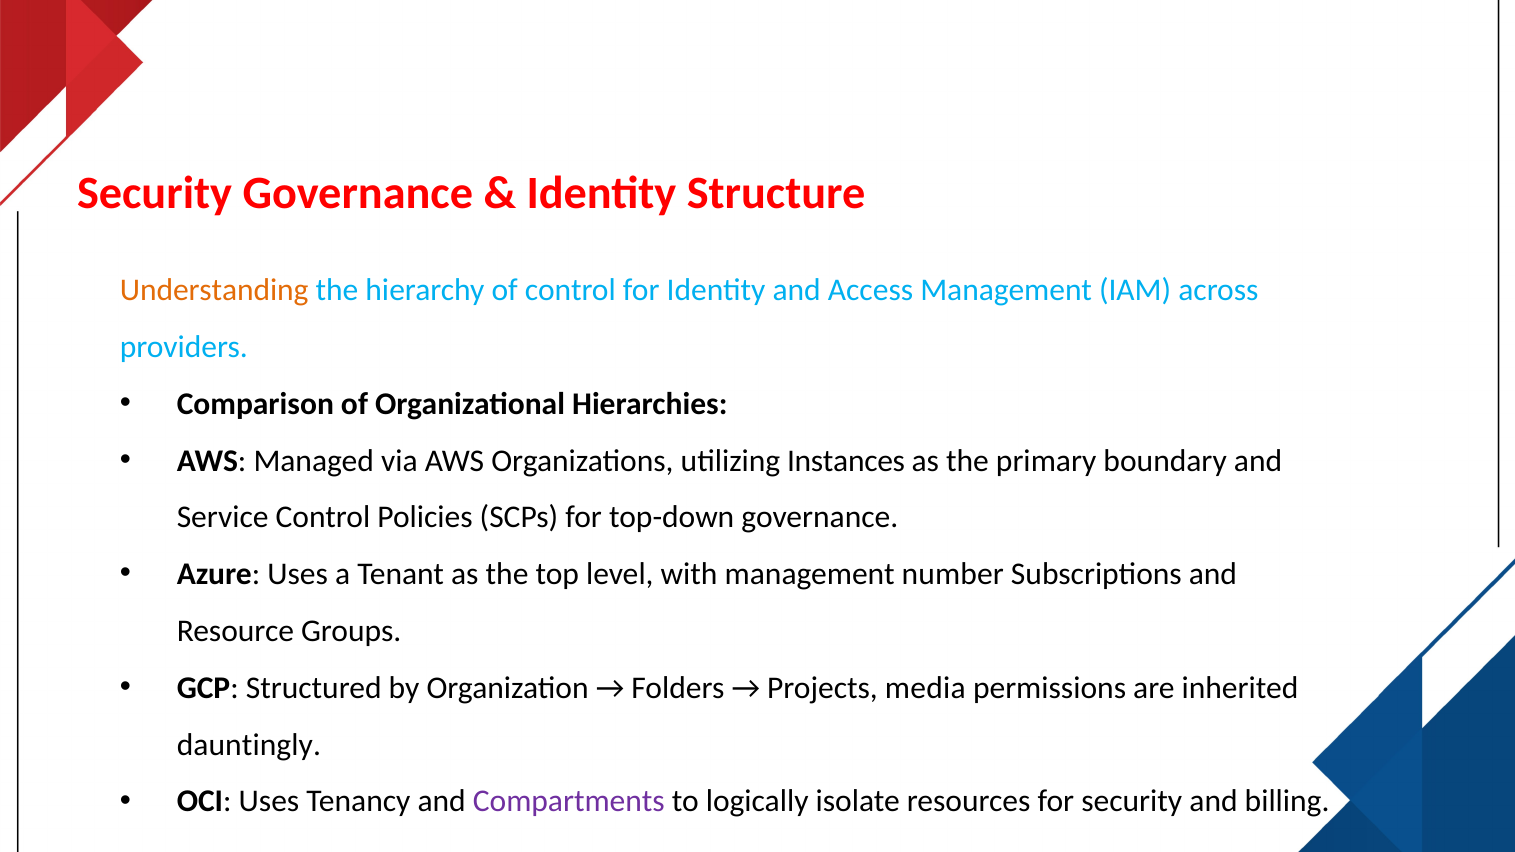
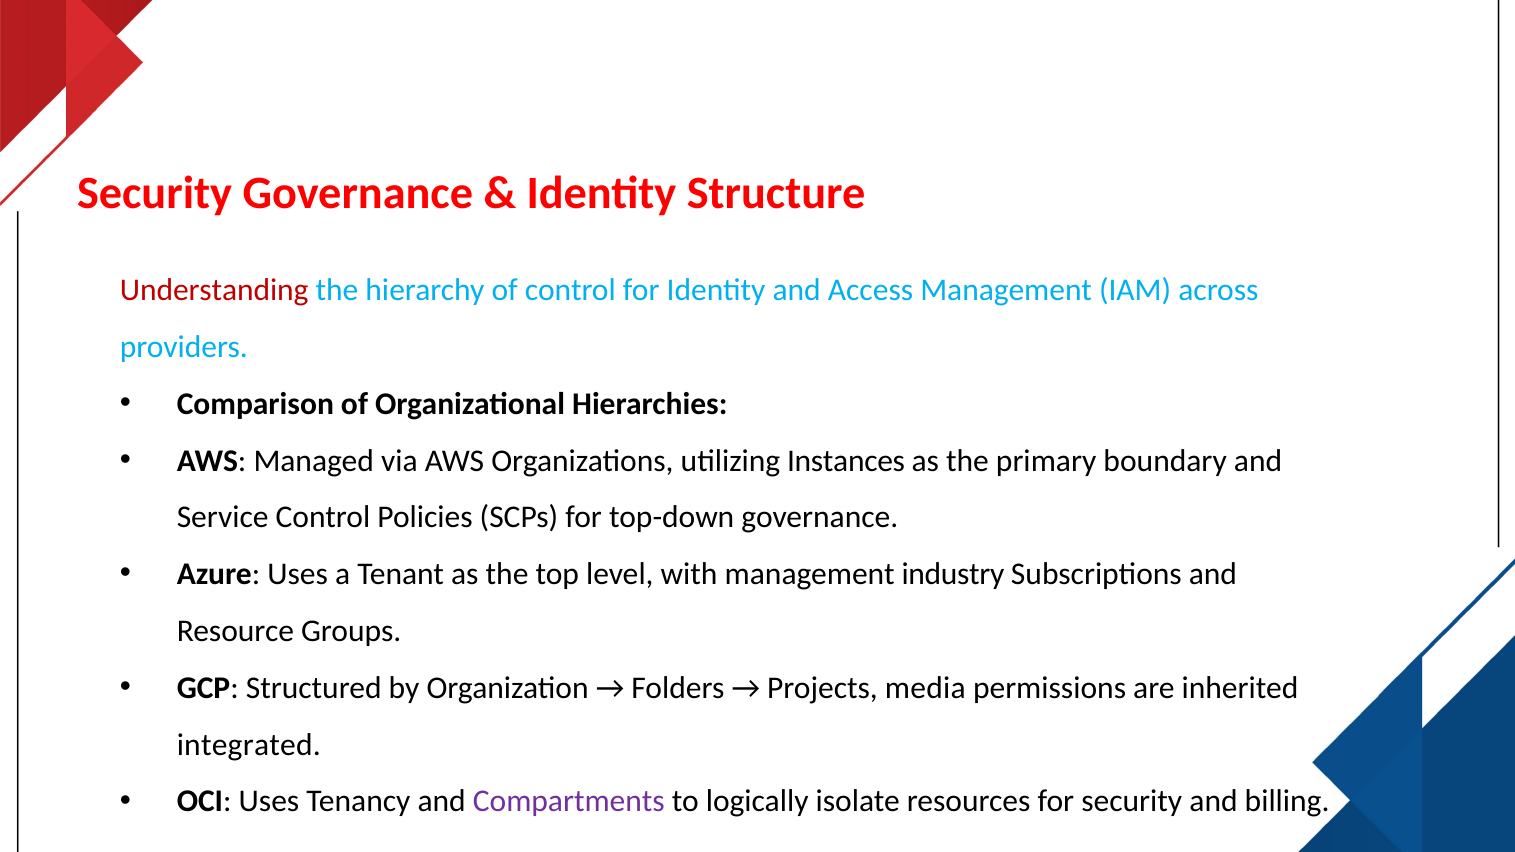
Understanding colour: orange -> red
number: number -> industry
dauntingly: dauntingly -> integrated
